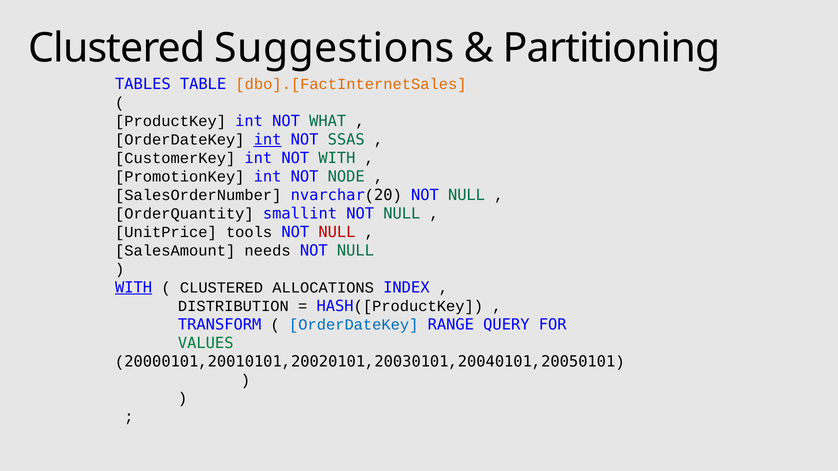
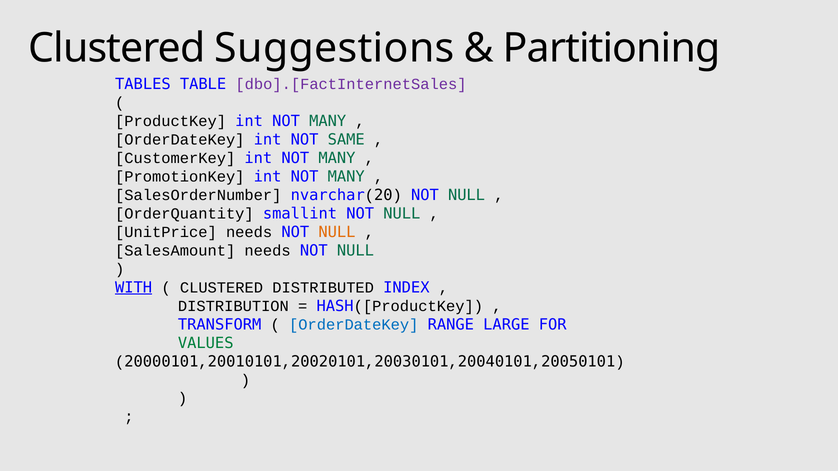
dbo].[FactInternetSales colour: orange -> purple
ProductKey int NOT WHAT: WHAT -> MANY
int at (268, 140) underline: present -> none
SSAS: SSAS -> SAME
CustomerKey int NOT WITH: WITH -> MANY
PromotionKey int NOT NODE: NODE -> MANY
UnitPrice tools: tools -> needs
NULL at (337, 232) colour: red -> orange
ALLOCATIONS: ALLOCATIONS -> DISTRIBUTED
QUERY: QUERY -> LARGE
